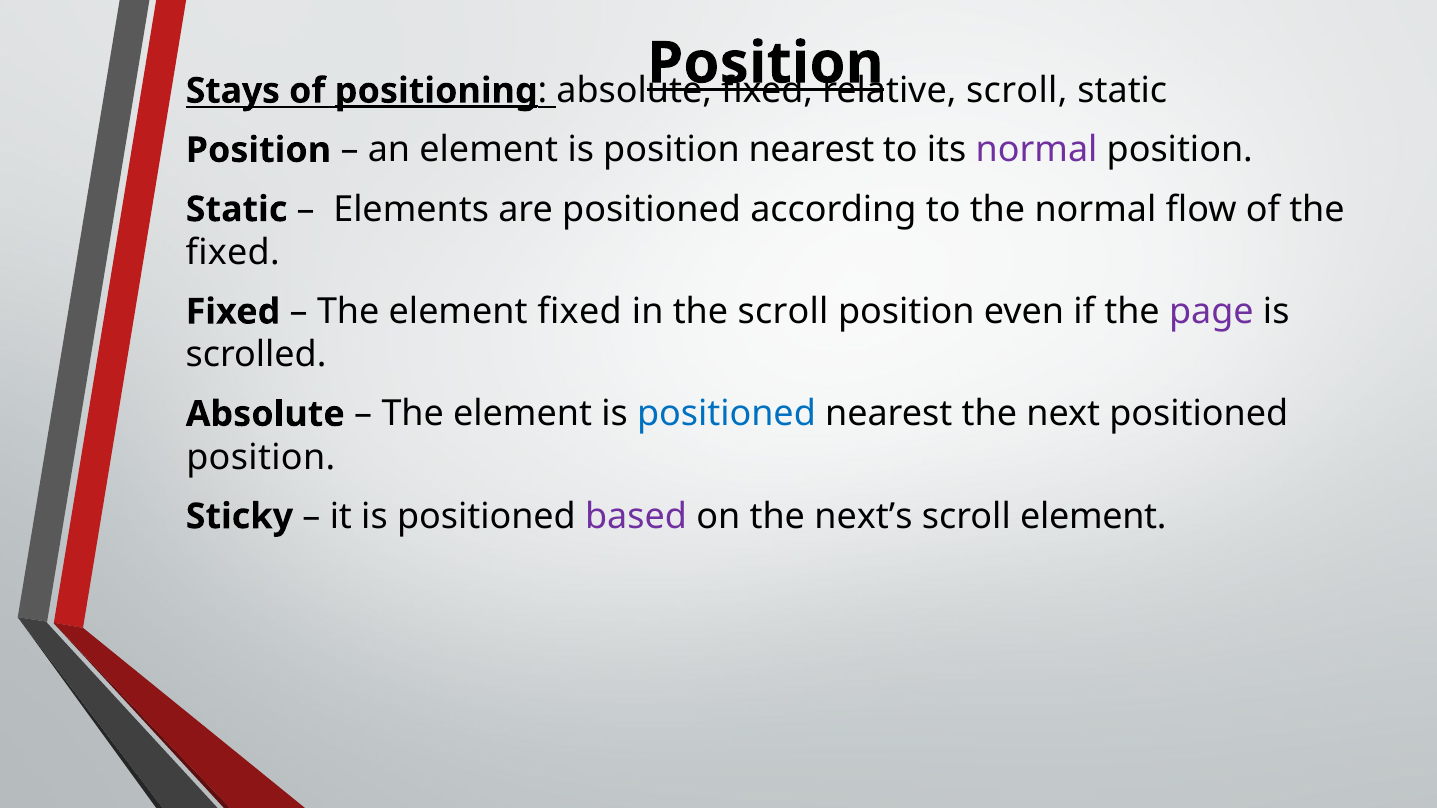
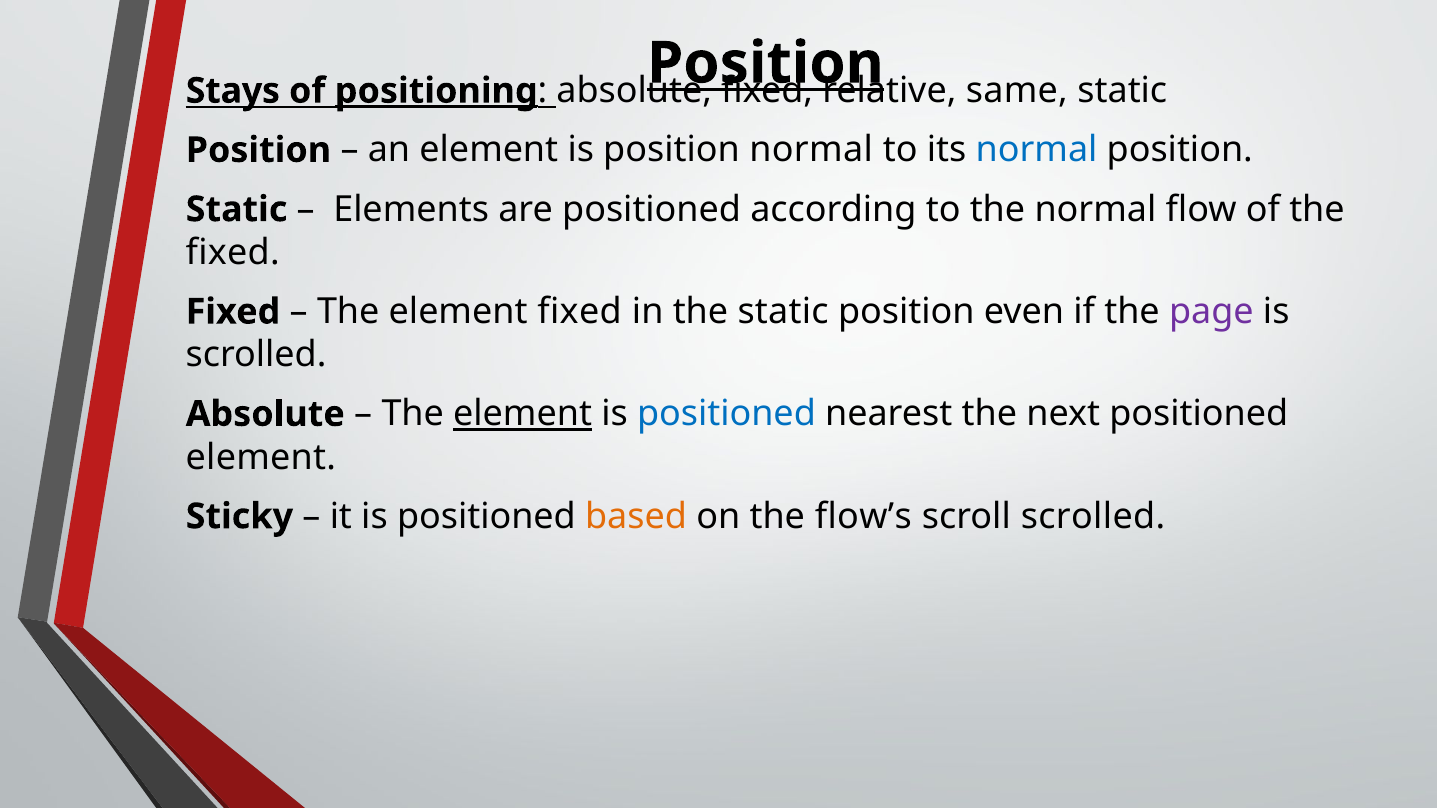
scroll at (1017, 91): scroll -> same
position nearest: nearest -> normal
normal at (1037, 150) colour: purple -> blue
the scroll: scroll -> static
element at (523, 414) underline: none -> present
position at (261, 457): position -> element
based colour: purple -> orange
next’s: next’s -> flow’s
scroll element: element -> scrolled
